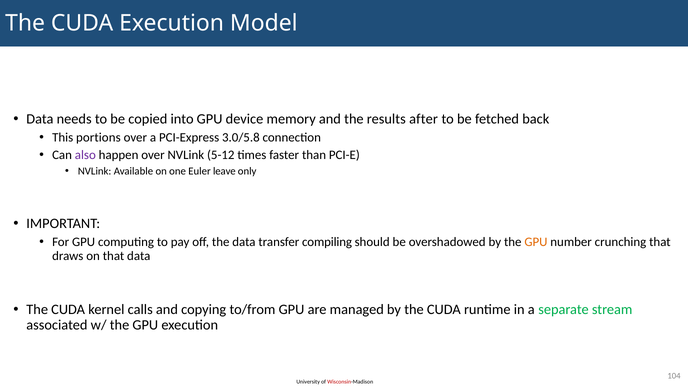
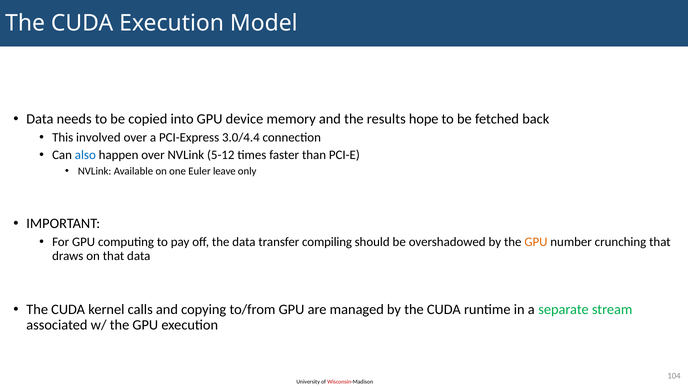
after: after -> hope
portions: portions -> involved
3.0/5.8: 3.0/5.8 -> 3.0/4.4
also colour: purple -> blue
